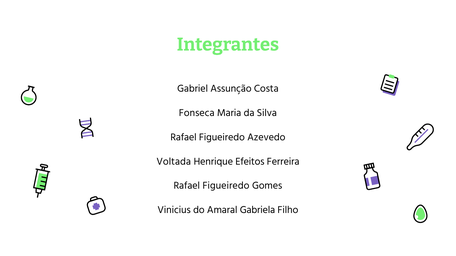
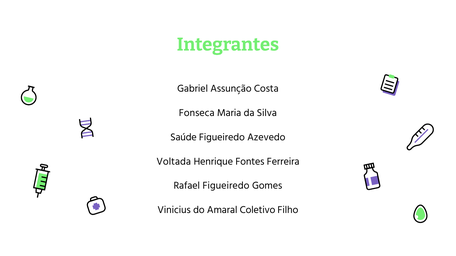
Rafael at (183, 137): Rafael -> Saúde
Efeitos: Efeitos -> Fontes
Gabriela: Gabriela -> Coletivo
